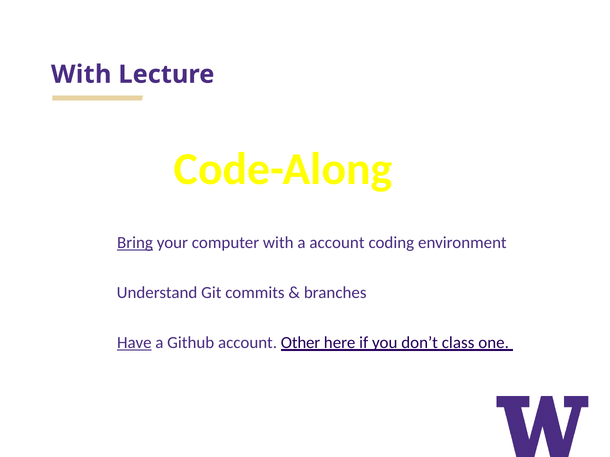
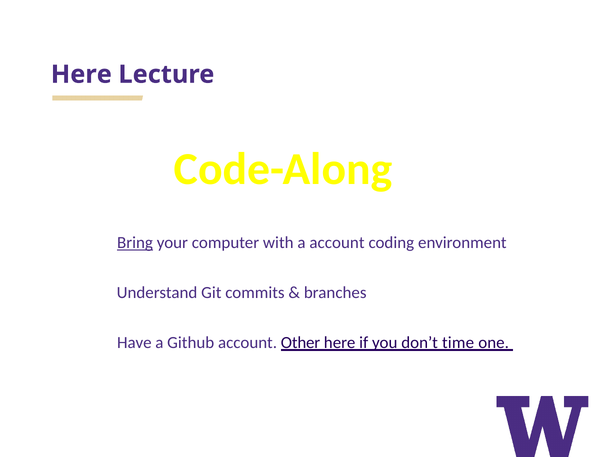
With at (81, 74): With -> Here
Have underline: present -> none
class: class -> time
